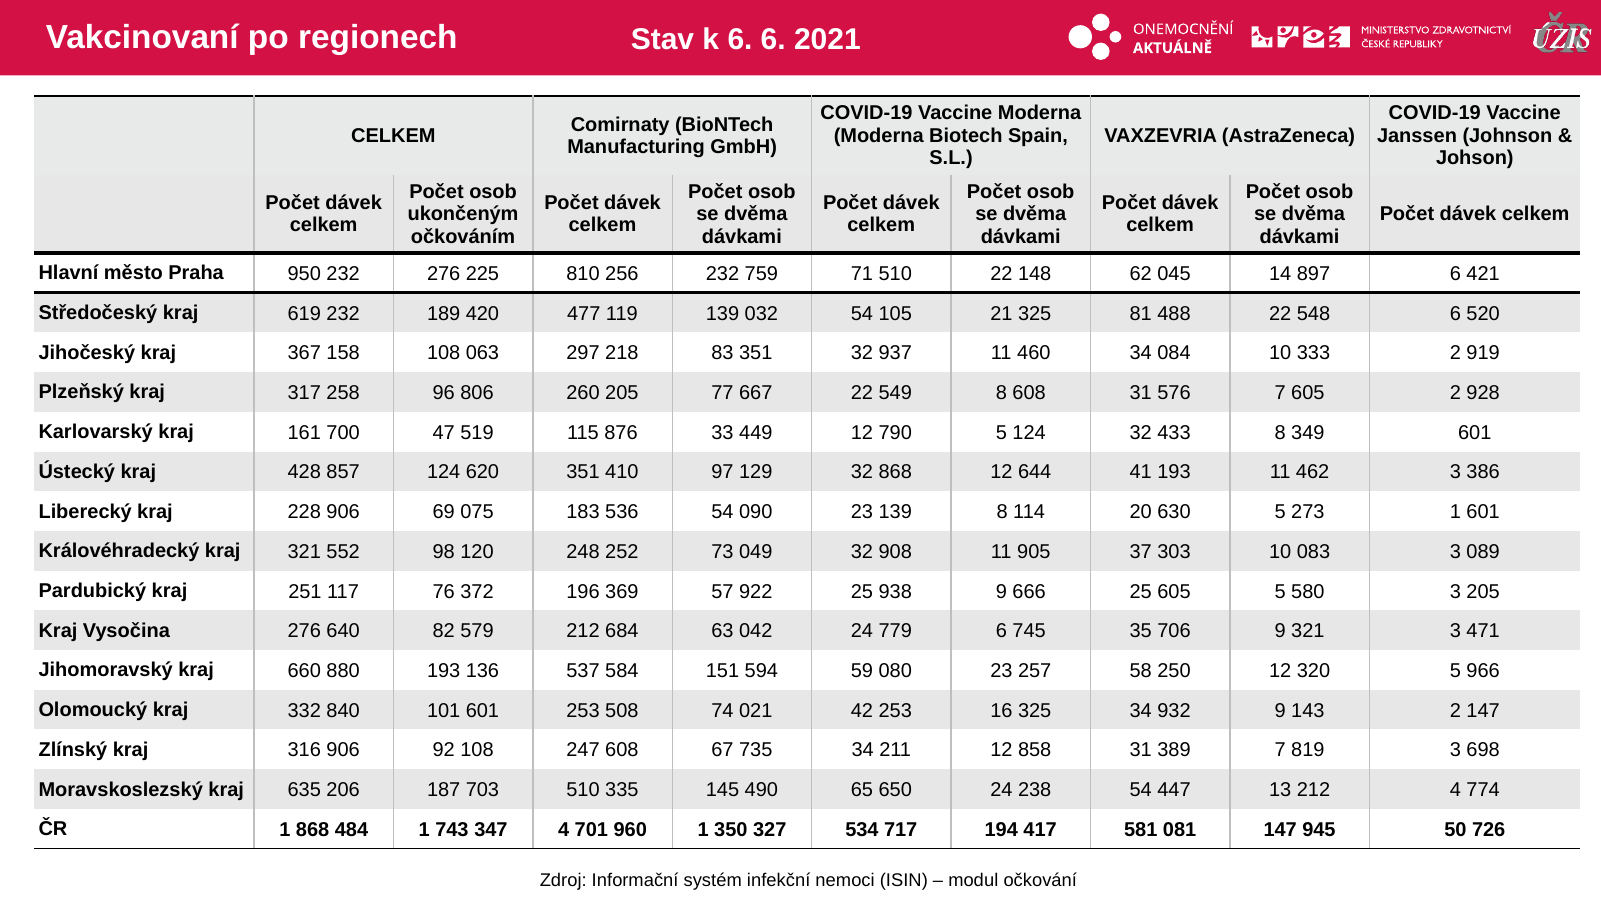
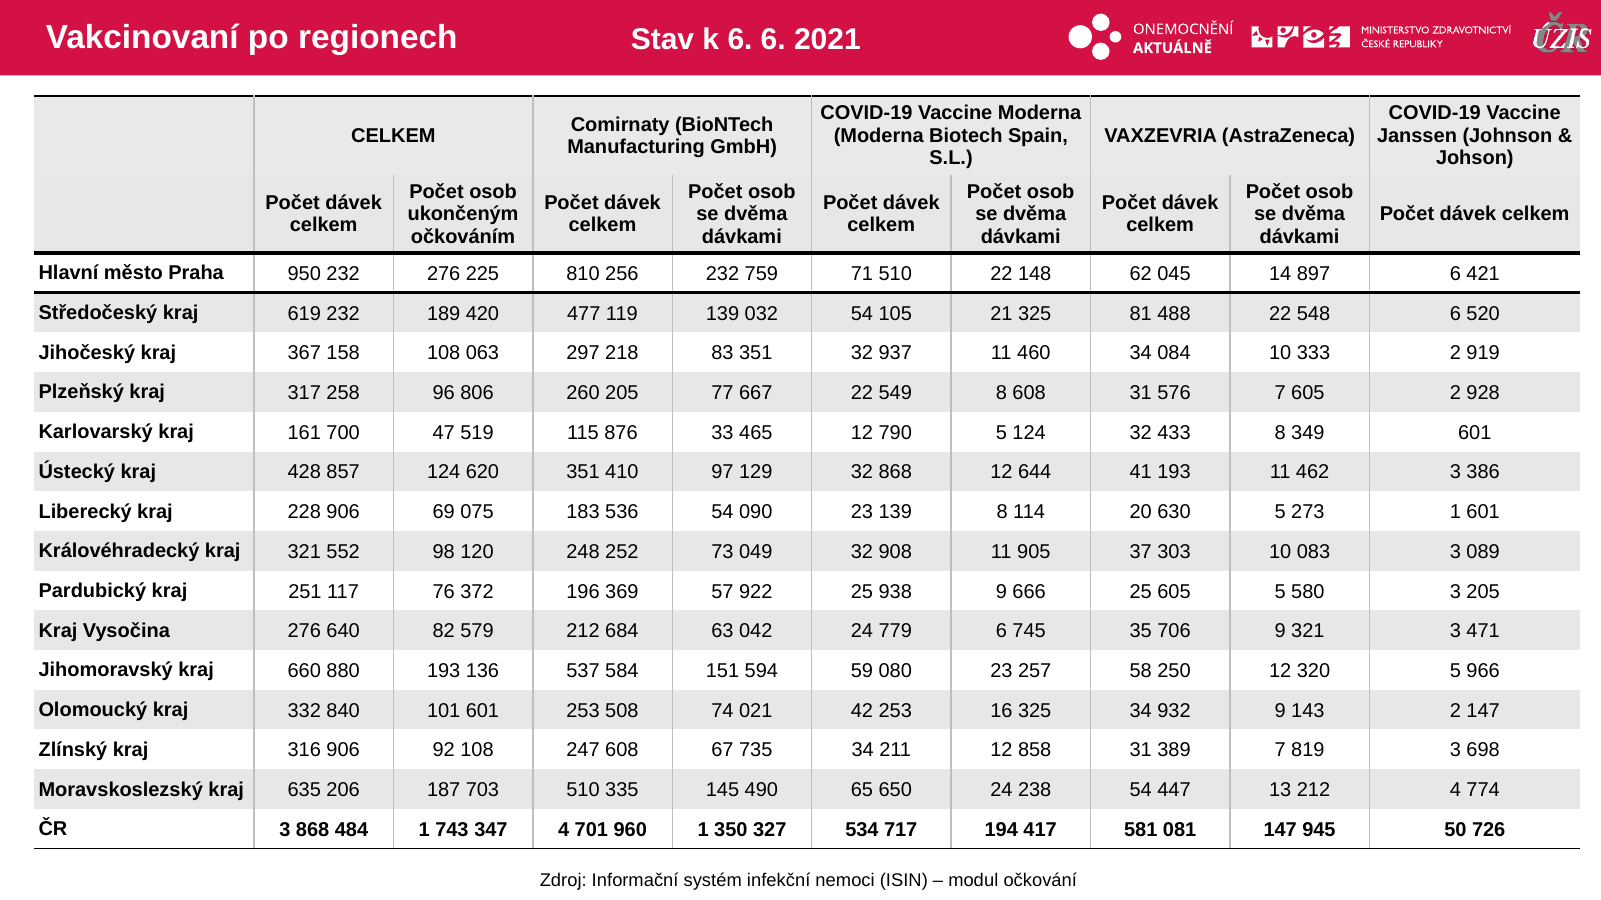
449: 449 -> 465
ČR 1: 1 -> 3
